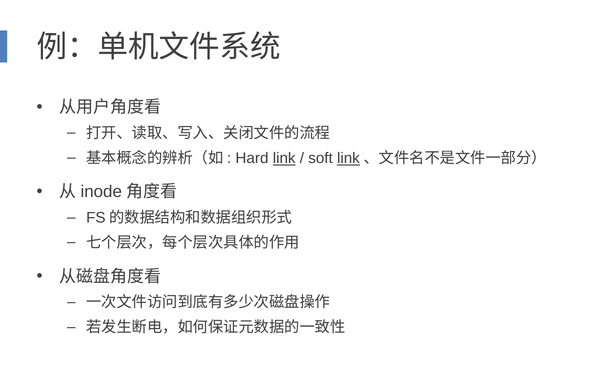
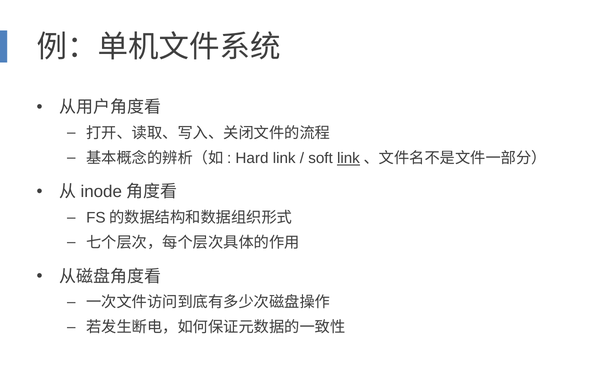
link at (284, 158) underline: present -> none
